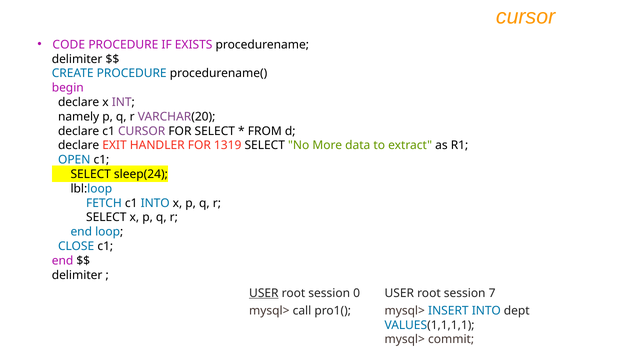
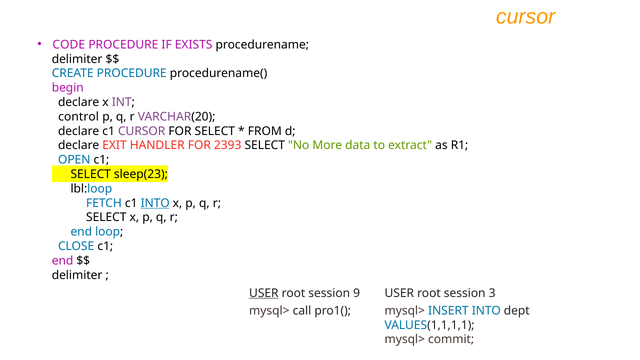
namely: namely -> control
1319: 1319 -> 2393
sleep(24: sleep(24 -> sleep(23
INTO at (155, 203) underline: none -> present
0: 0 -> 9
7: 7 -> 3
